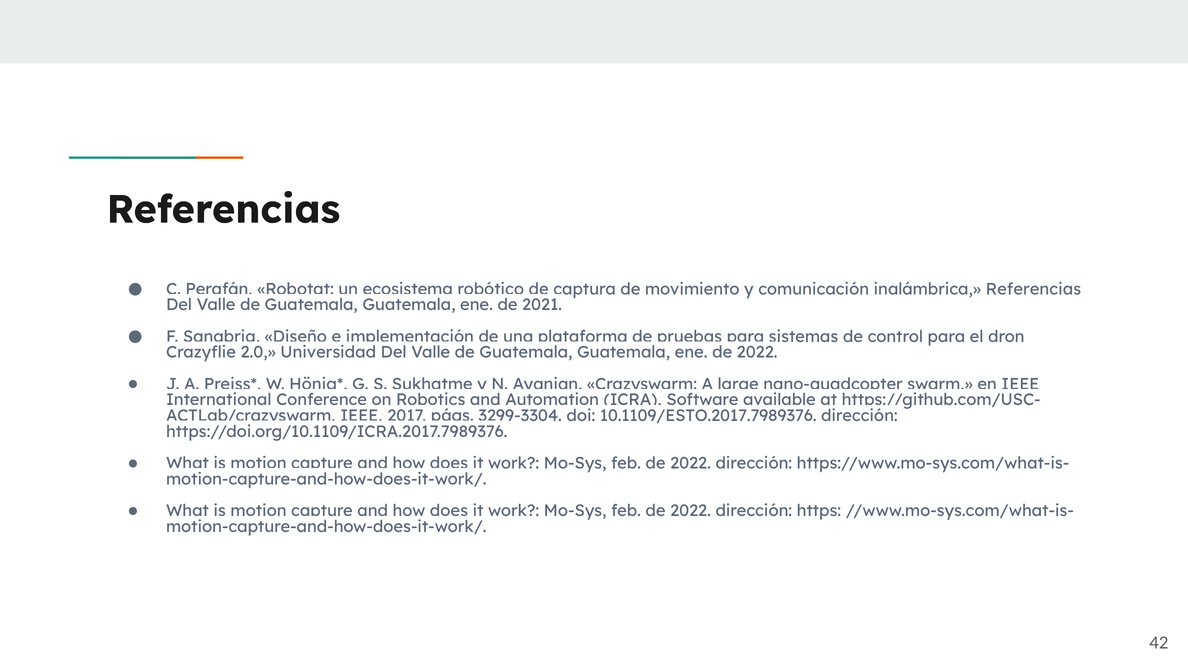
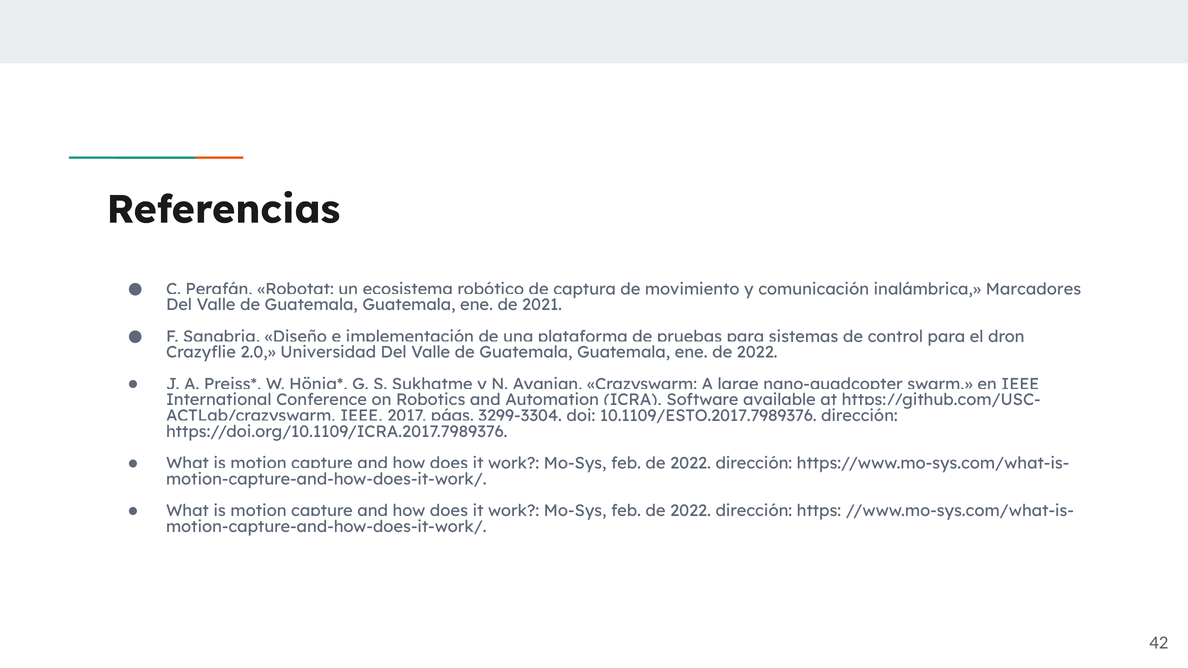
inalámbrica Referencias: Referencias -> Marcadores
